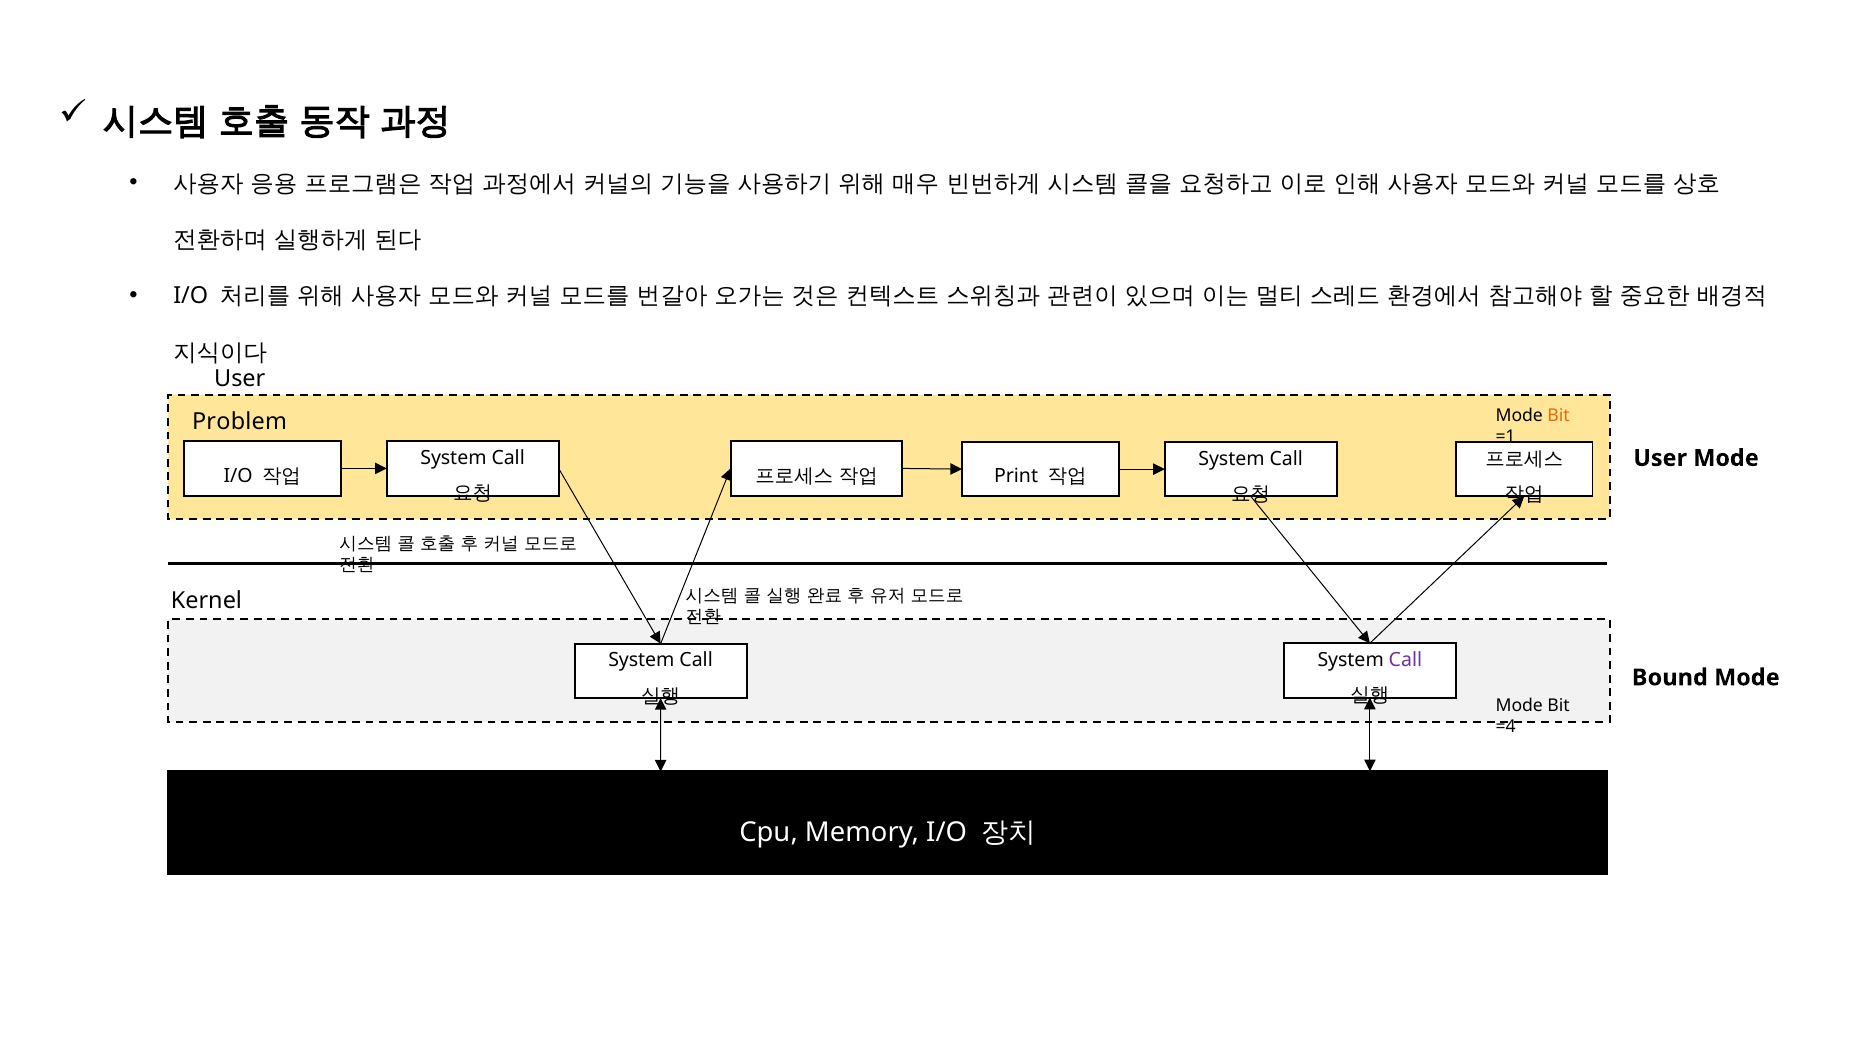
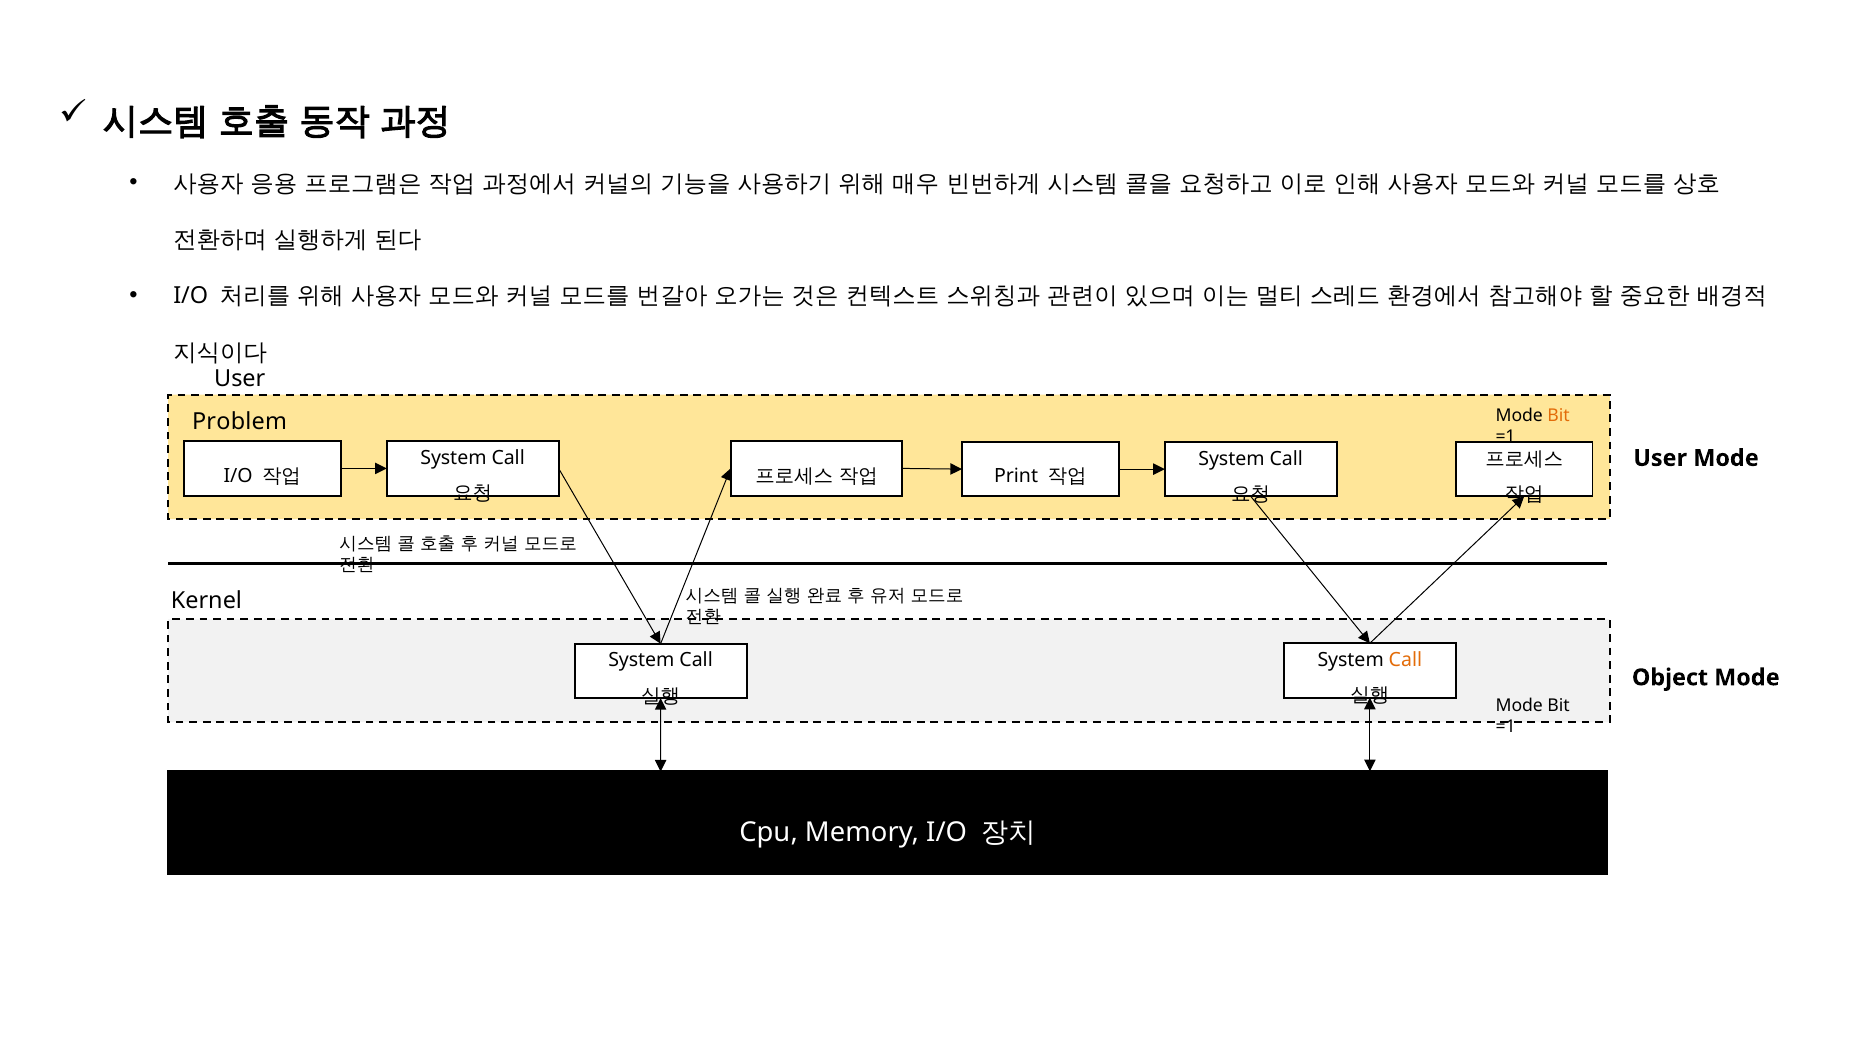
Call at (1405, 660) colour: purple -> orange
Bound: Bound -> Object
=4 at (1506, 726): =4 -> =1
